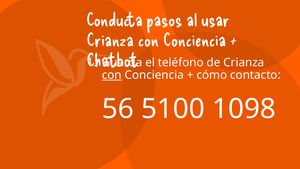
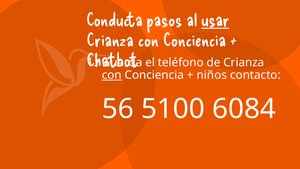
usar underline: none -> present
cómo: cómo -> niños
1098: 1098 -> 6084
